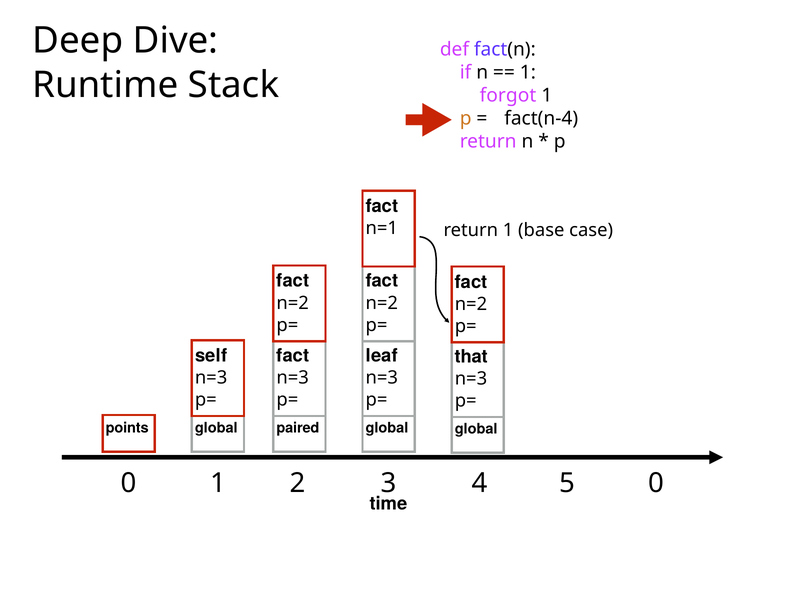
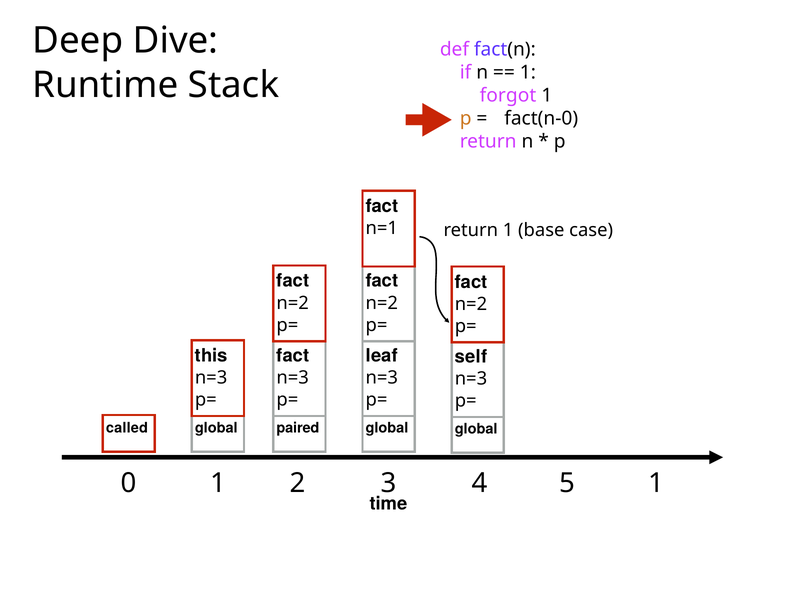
fact(n-4: fact(n-4 -> fact(n-0
self: self -> this
that: that -> self
points: points -> called
5 0: 0 -> 1
